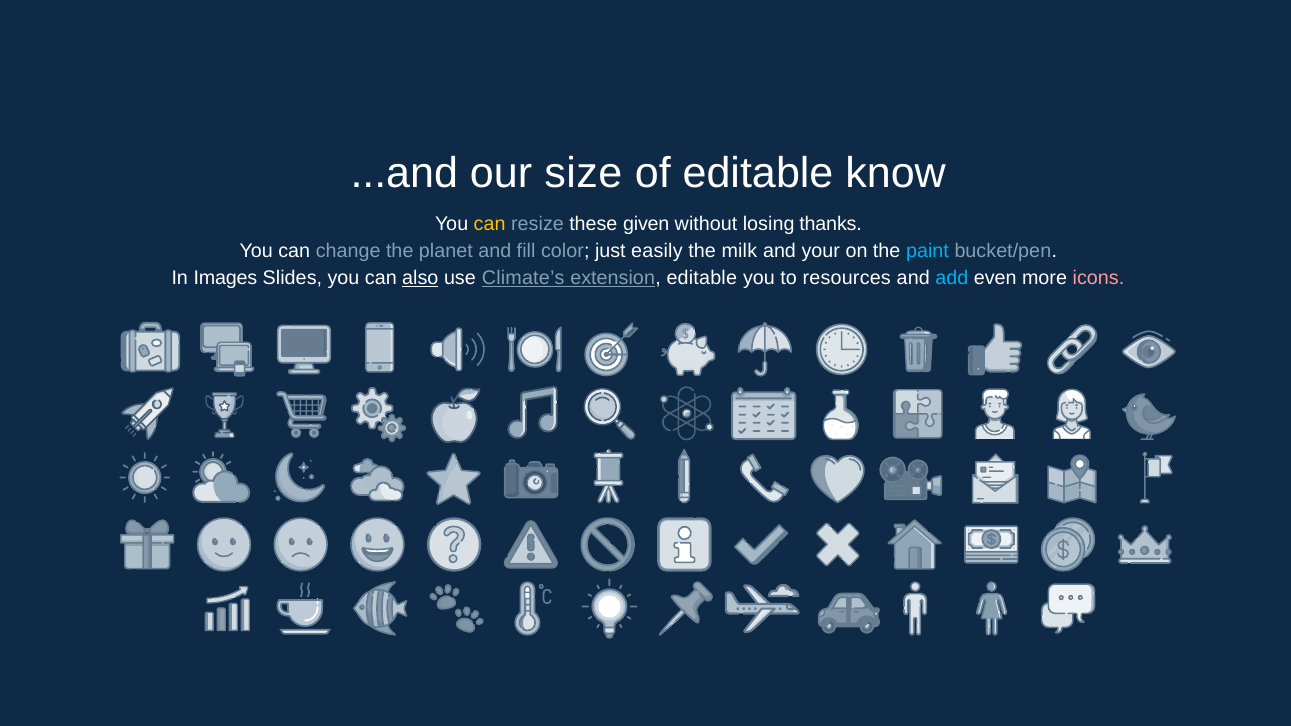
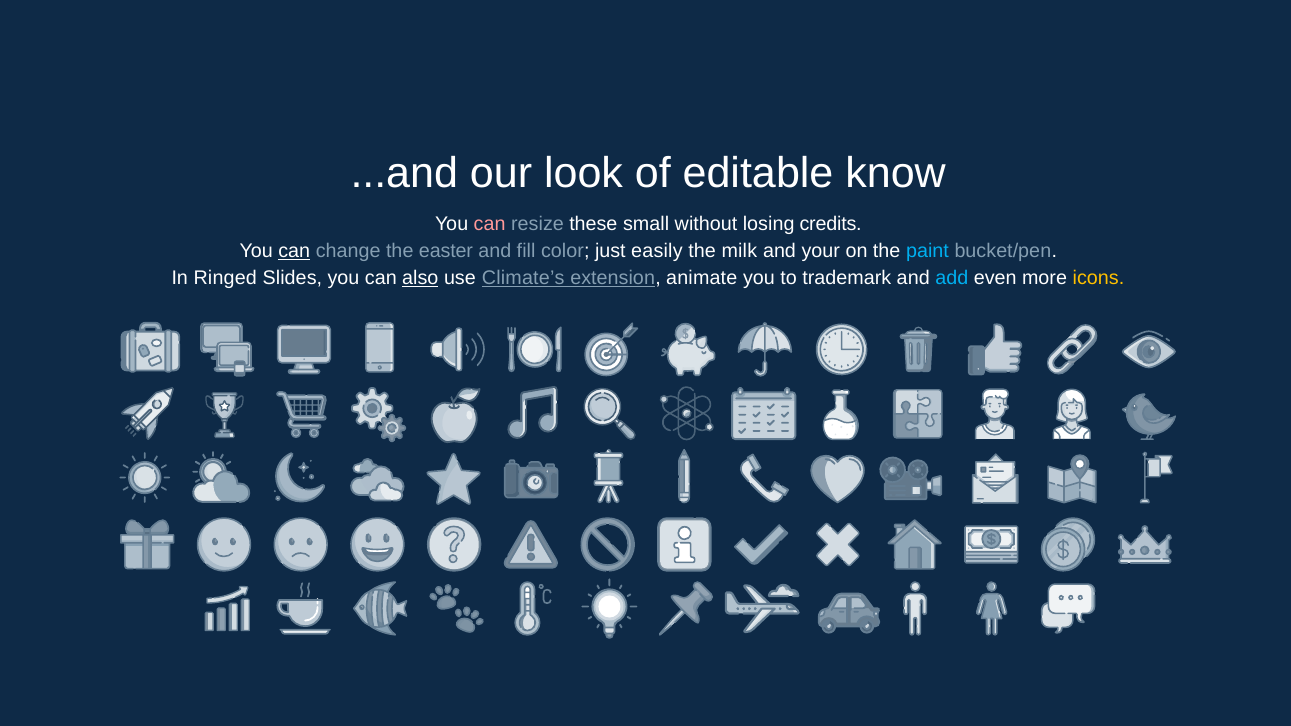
size: size -> look
can at (490, 224) colour: yellow -> pink
given: given -> small
thanks: thanks -> credits
can at (294, 251) underline: none -> present
planet: planet -> easter
Images: Images -> Ringed
extension editable: editable -> animate
resources: resources -> trademark
icons colour: pink -> yellow
